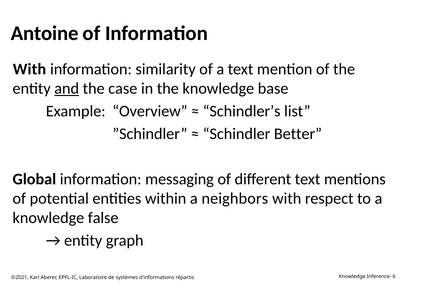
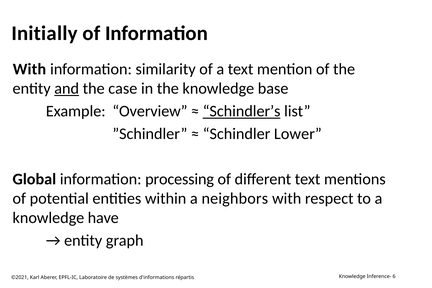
Antoine: Antoine -> Initially
Schindler’s underline: none -> present
Better: Better -> Lower
messaging: messaging -> processing
false: false -> have
